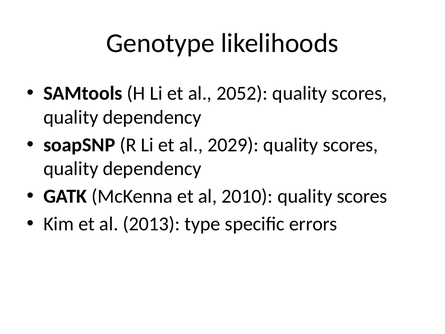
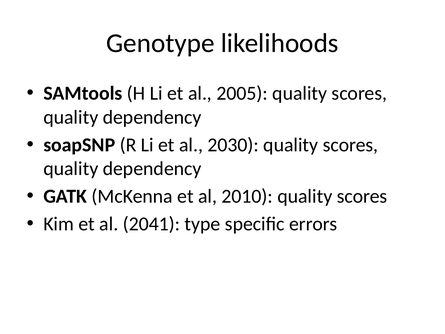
2052: 2052 -> 2005
2029: 2029 -> 2030
2013: 2013 -> 2041
